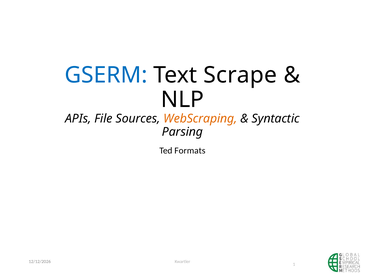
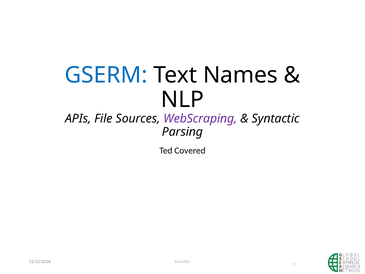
Scrape: Scrape -> Names
WebScraping colour: orange -> purple
Formats: Formats -> Covered
